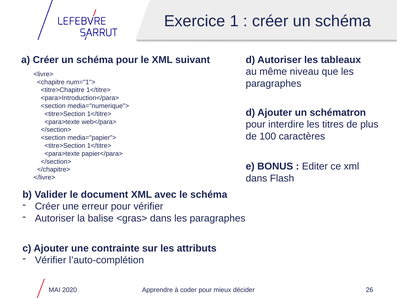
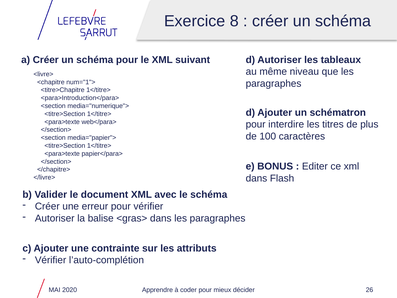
1: 1 -> 8
